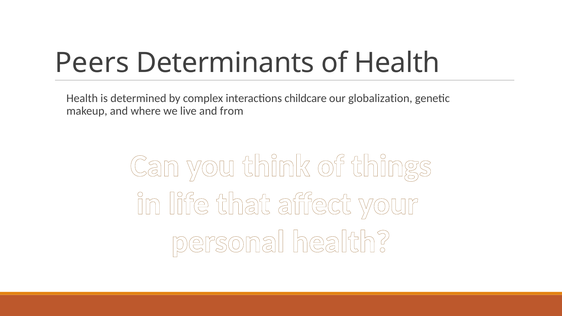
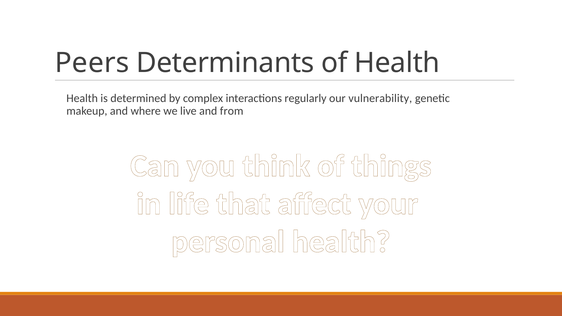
childcare: childcare -> regularly
globalization: globalization -> vulnerability
